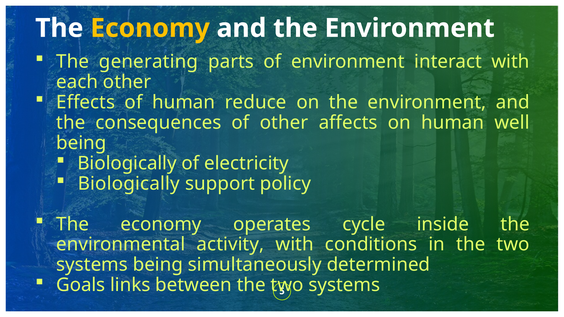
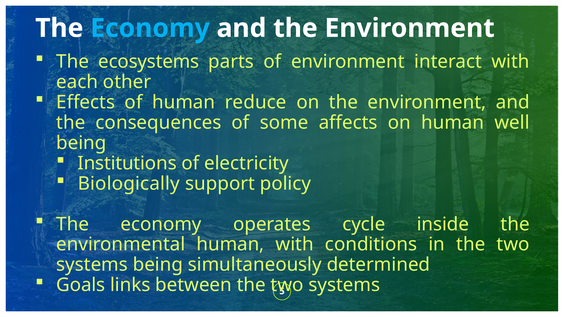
Economy at (150, 28) colour: yellow -> light blue
generating: generating -> ecosystems
of other: other -> some
Biologically at (127, 163): Biologically -> Institutions
environmental activity: activity -> human
